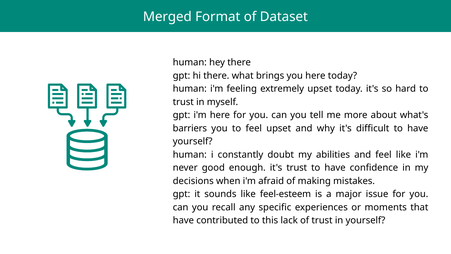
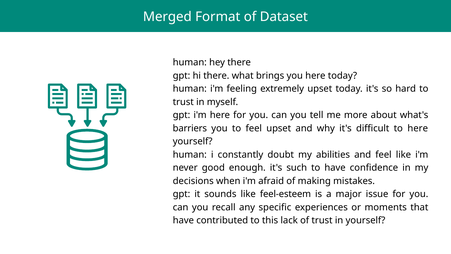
difficult to have: have -> here
it's trust: trust -> such
